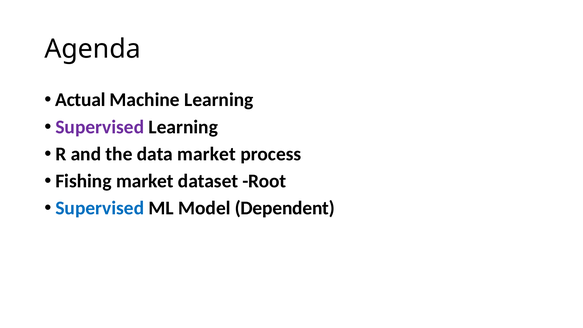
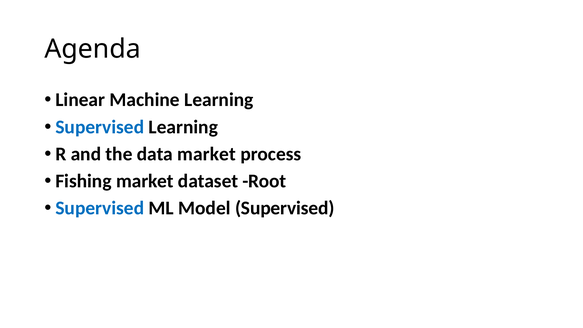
Actual: Actual -> Linear
Supervised at (100, 127) colour: purple -> blue
Model Dependent: Dependent -> Supervised
